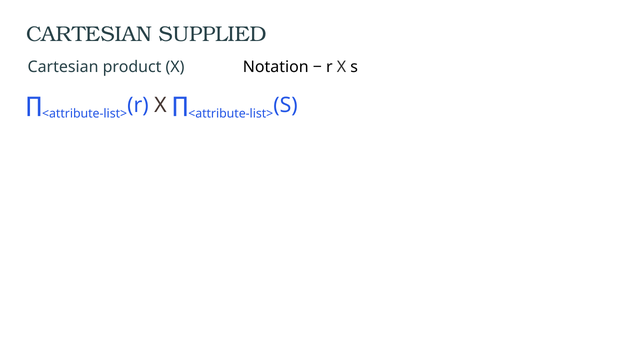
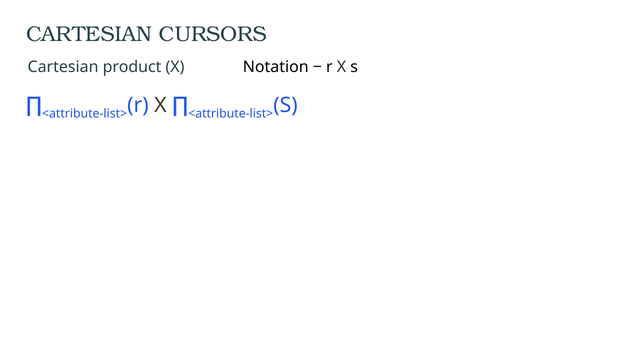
SUPPLIED: SUPPLIED -> CURSORS
